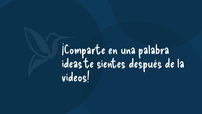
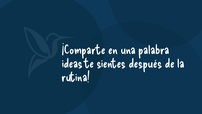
videos: videos -> rutina
